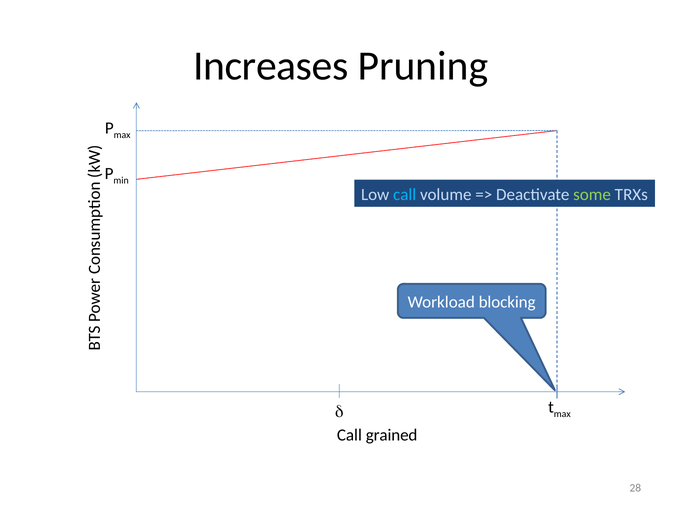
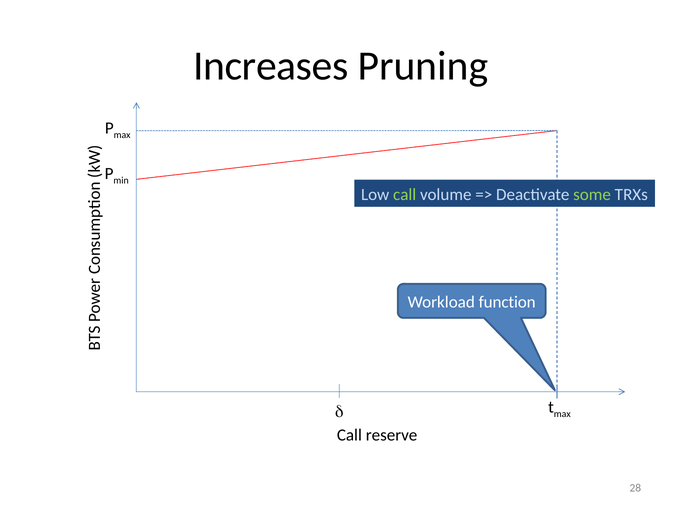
call at (405, 195) colour: light blue -> light green
blocking: blocking -> function
grained: grained -> reserve
